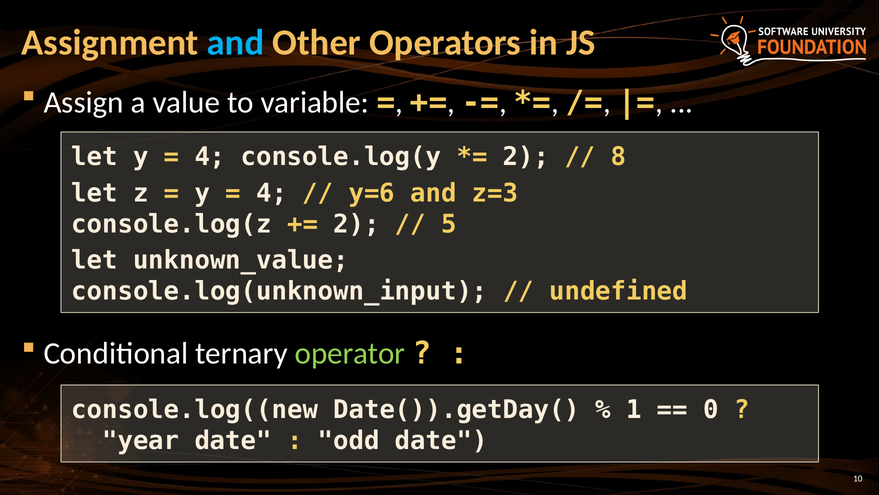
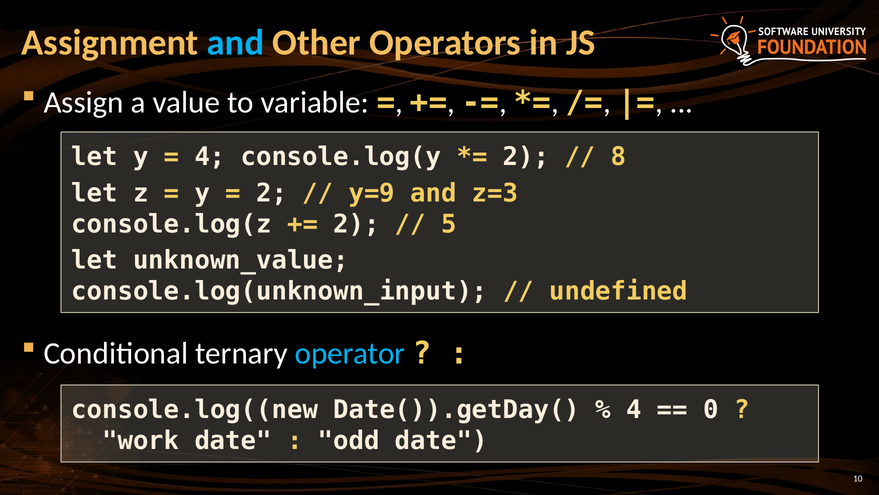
4 at (272, 193): 4 -> 2
y=6: y=6 -> y=9
operator colour: light green -> light blue
1 at (634, 410): 1 -> 4
year: year -> work
